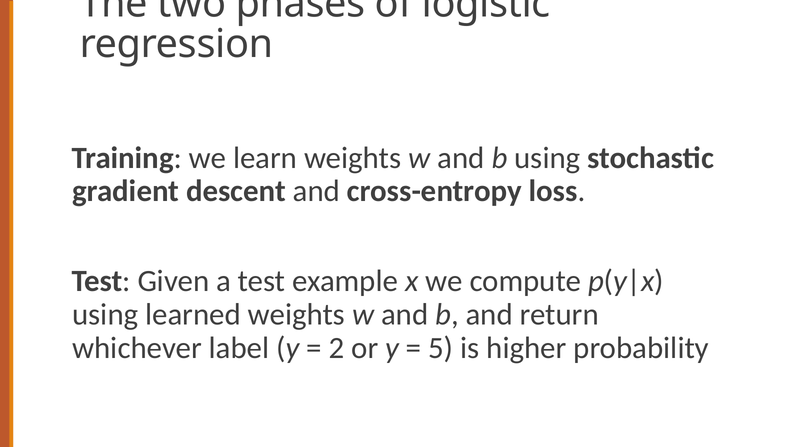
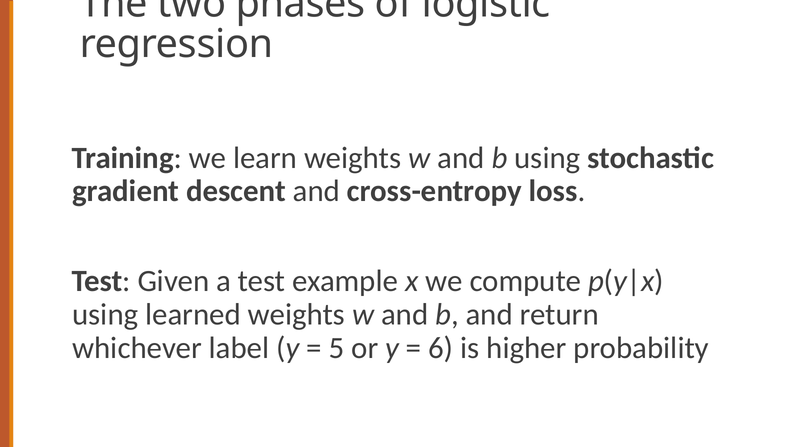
2: 2 -> 5
5: 5 -> 6
